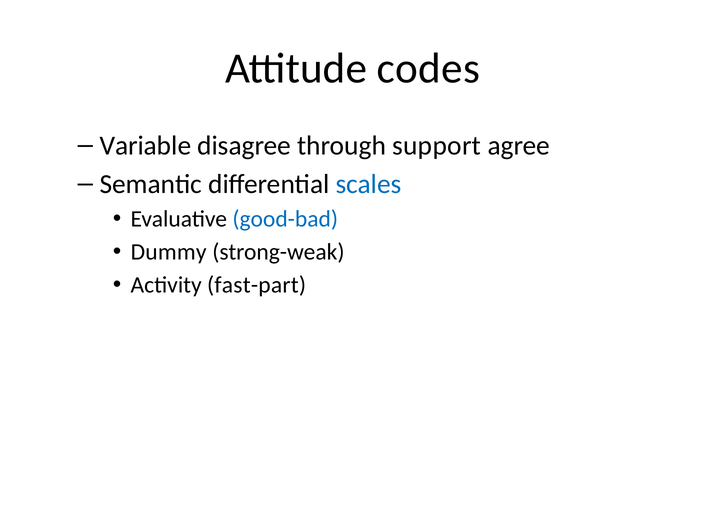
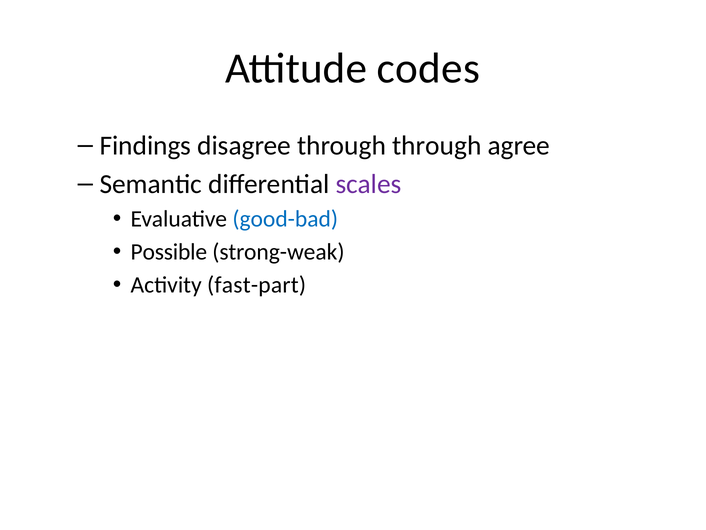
Variable: Variable -> Findings
through support: support -> through
scales colour: blue -> purple
Dummy: Dummy -> Possible
